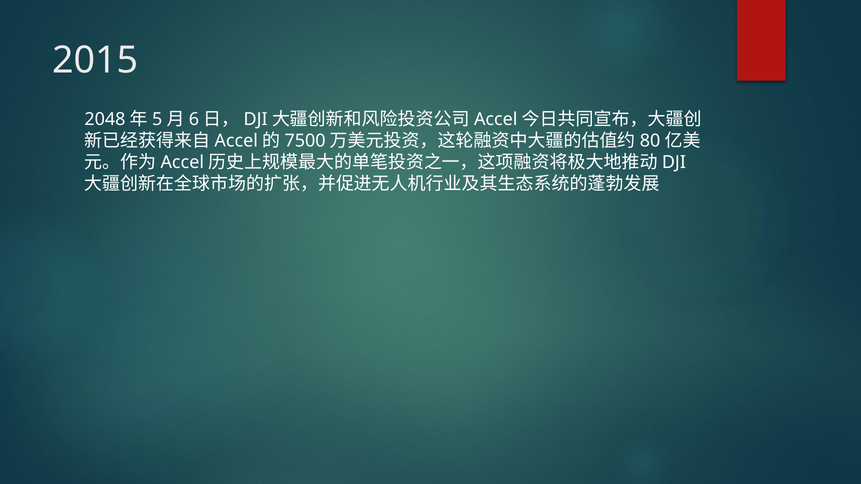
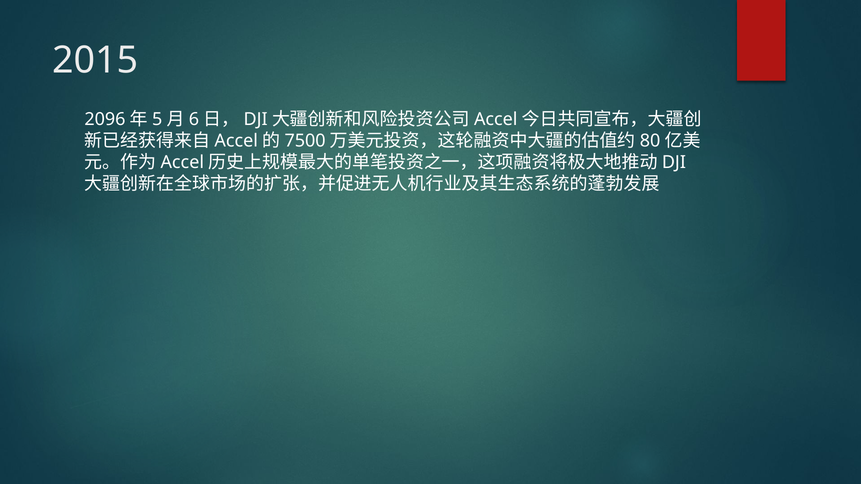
2048: 2048 -> 2096
